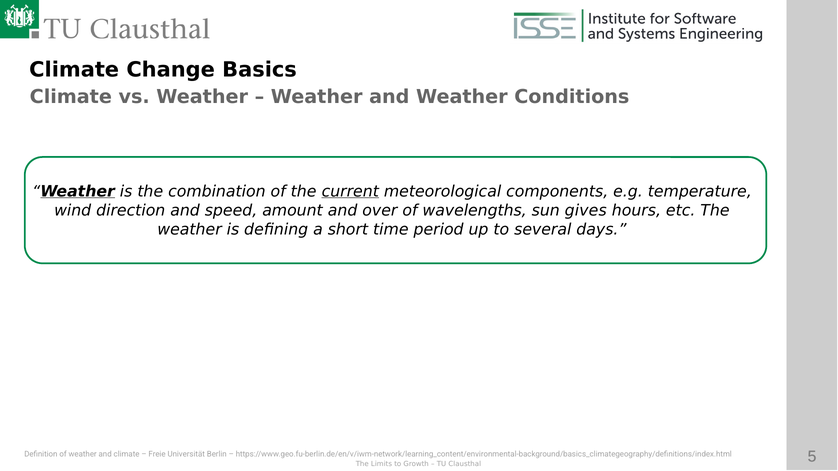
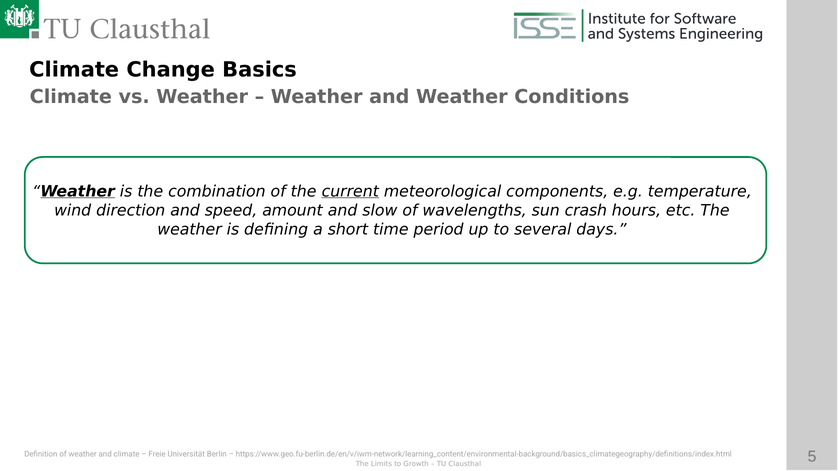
over: over -> slow
gives: gives -> crash
